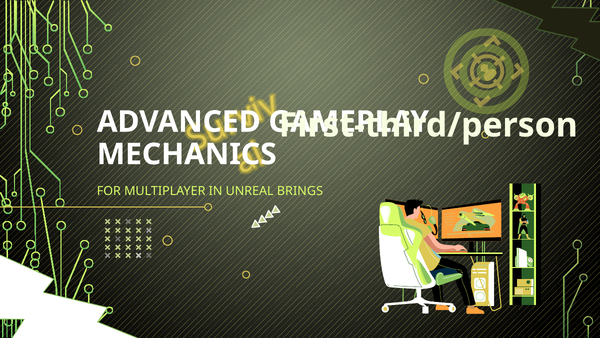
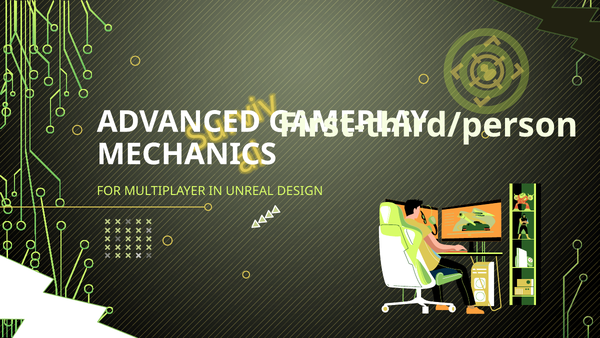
BRINGS: BRINGS -> DESIGN
